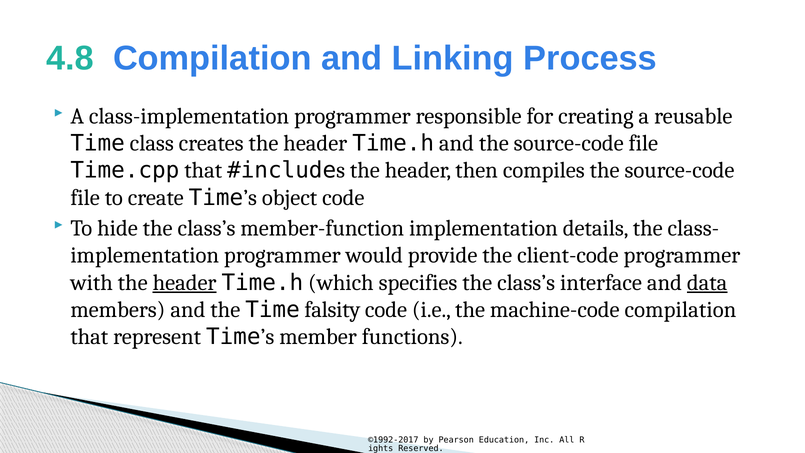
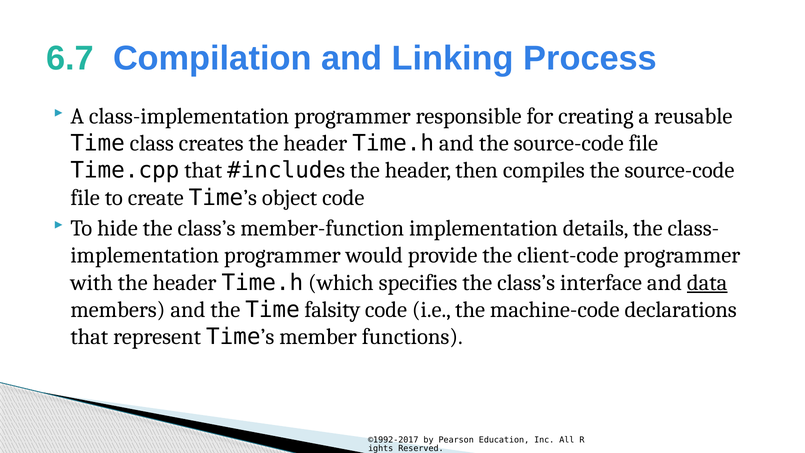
4.8: 4.8 -> 6.7
header at (185, 282) underline: present -> none
machine-code compilation: compilation -> declarations
